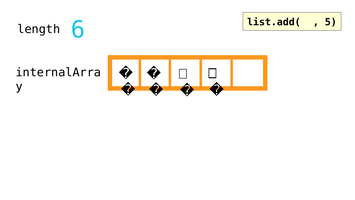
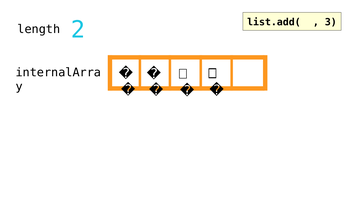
6: 6 -> 2
5: 5 -> 3
